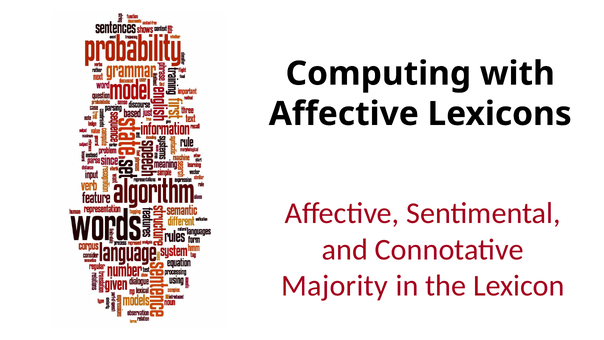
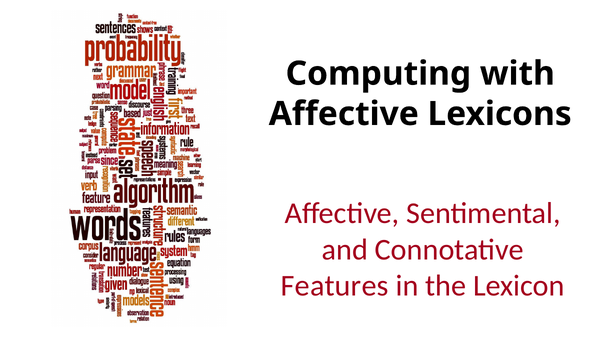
Majority: Majority -> Features
